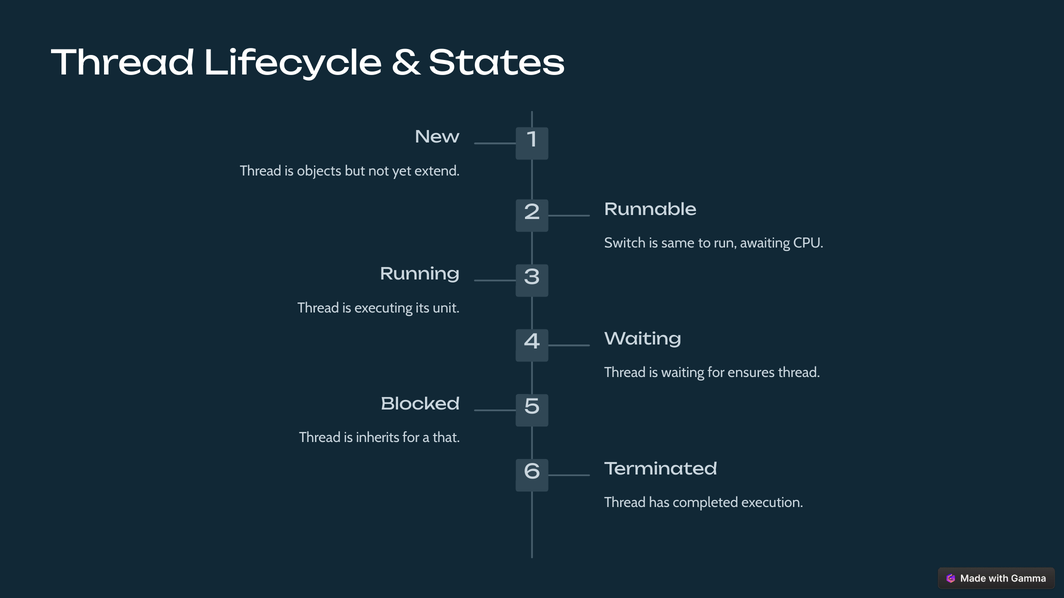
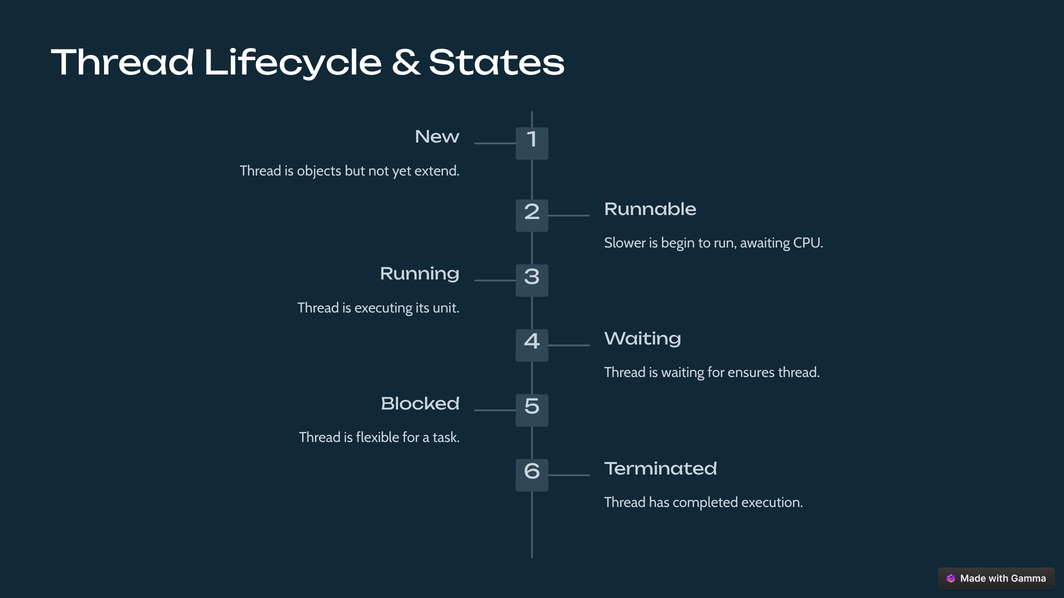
Switch: Switch -> Slower
same: same -> begin
inherits: inherits -> flexible
that: that -> task
